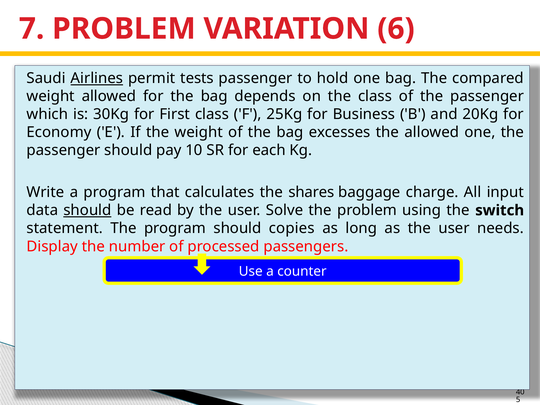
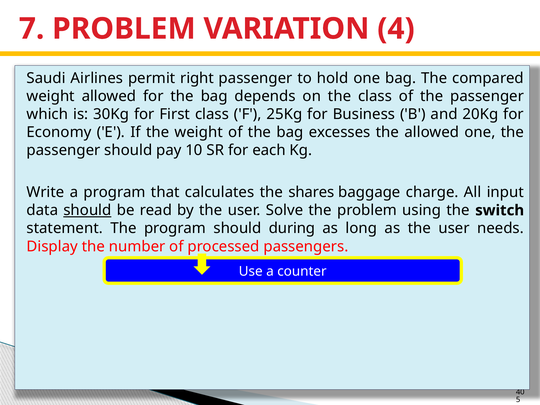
6: 6 -> 4
Airlines underline: present -> none
tests: tests -> right
copies: copies -> during
